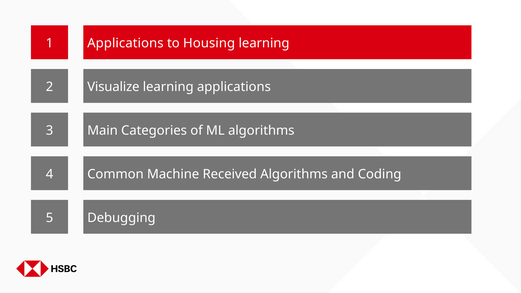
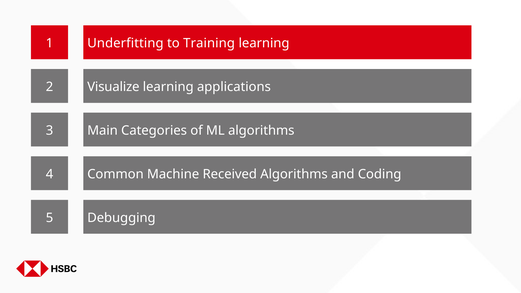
1 Applications: Applications -> Underfitting
Housing: Housing -> Training
